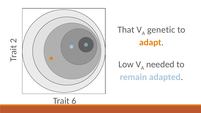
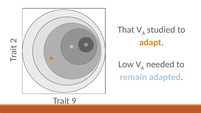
genetic: genetic -> studied
6: 6 -> 9
